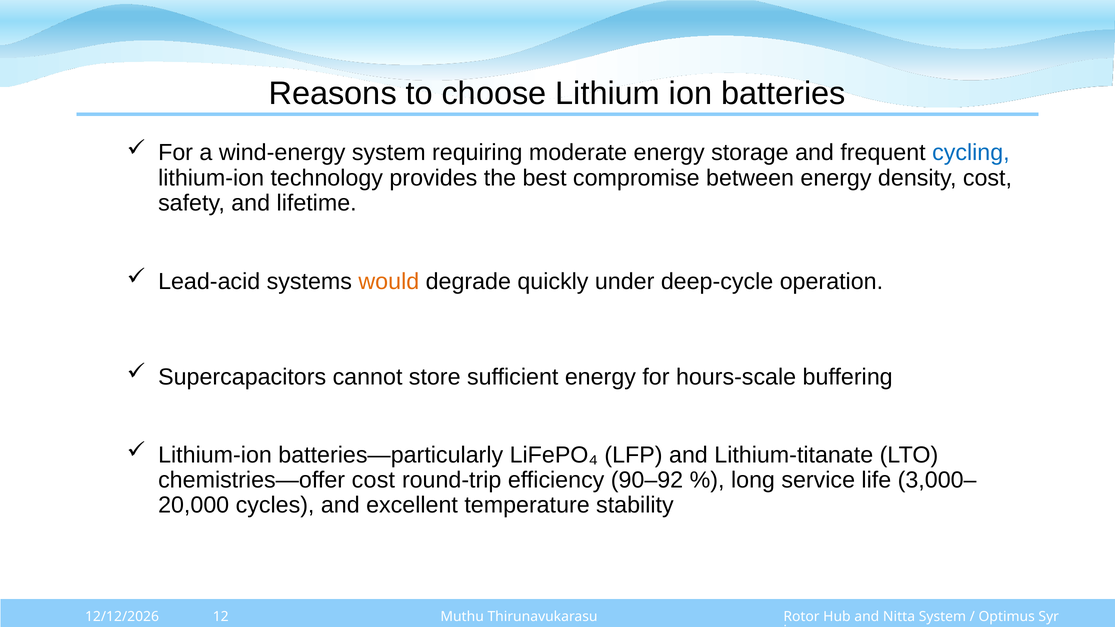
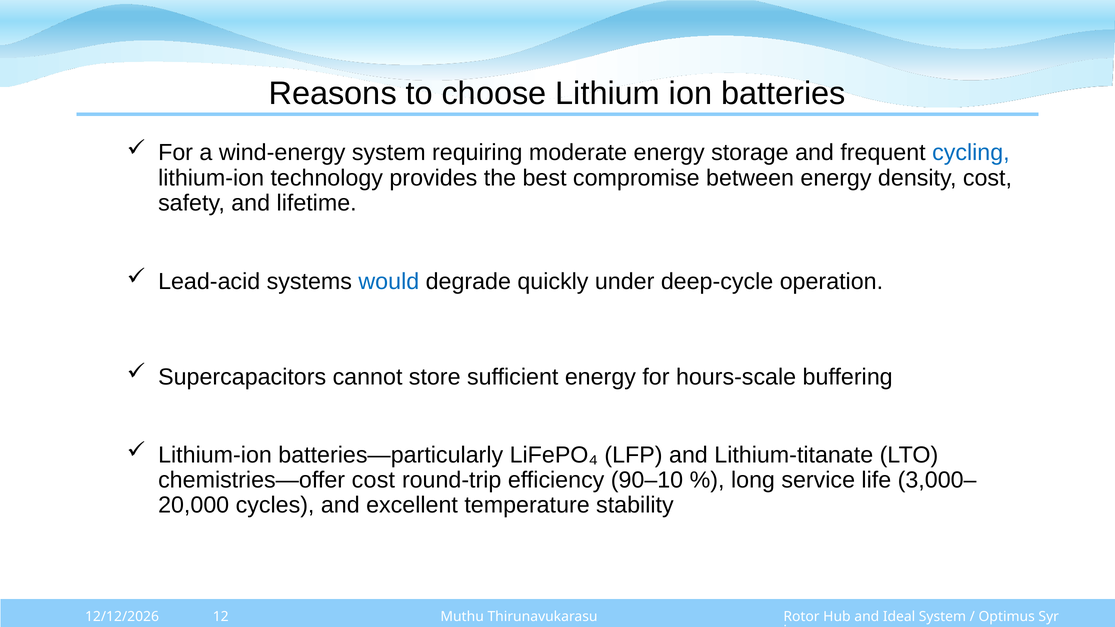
would colour: orange -> blue
90–92: 90–92 -> 90–10
Nitta: Nitta -> Ideal
